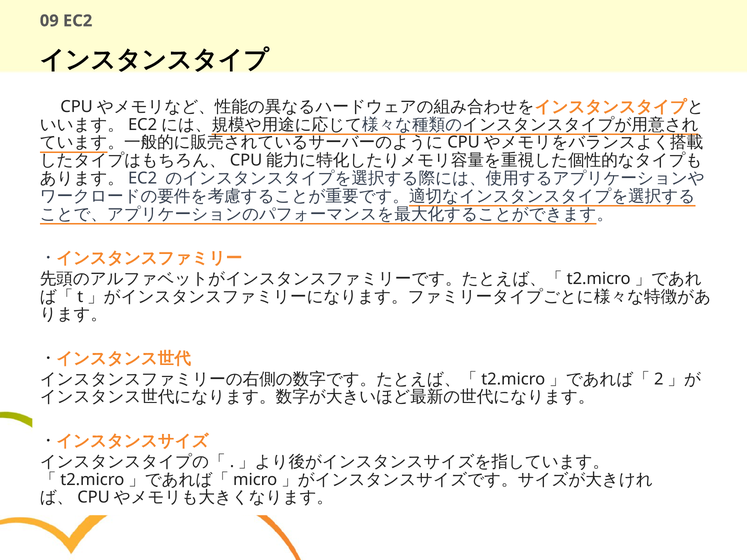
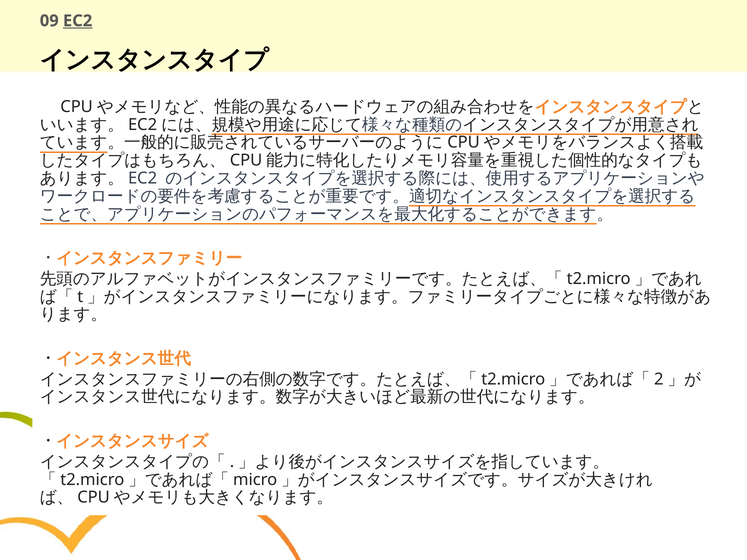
EC2 underline: none -> present
